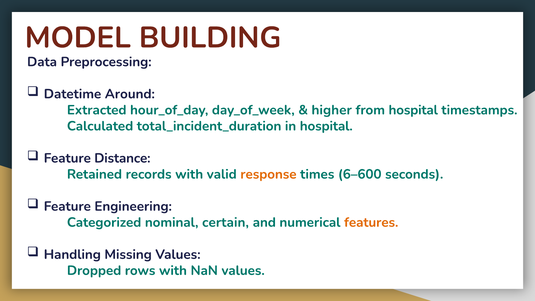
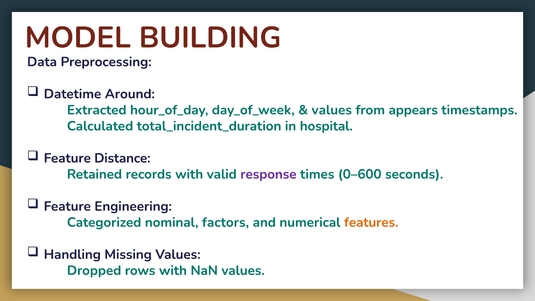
higher at (332, 110): higher -> values
from hospital: hospital -> appears
response colour: orange -> purple
6–600: 6–600 -> 0–600
certain: certain -> factors
